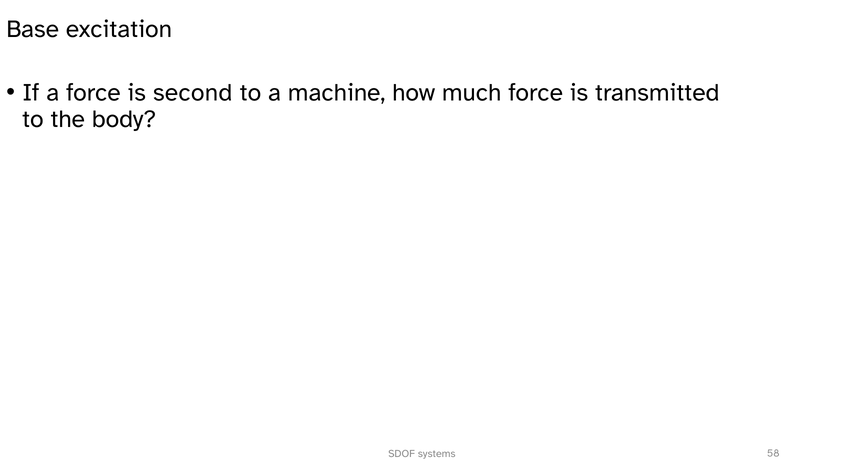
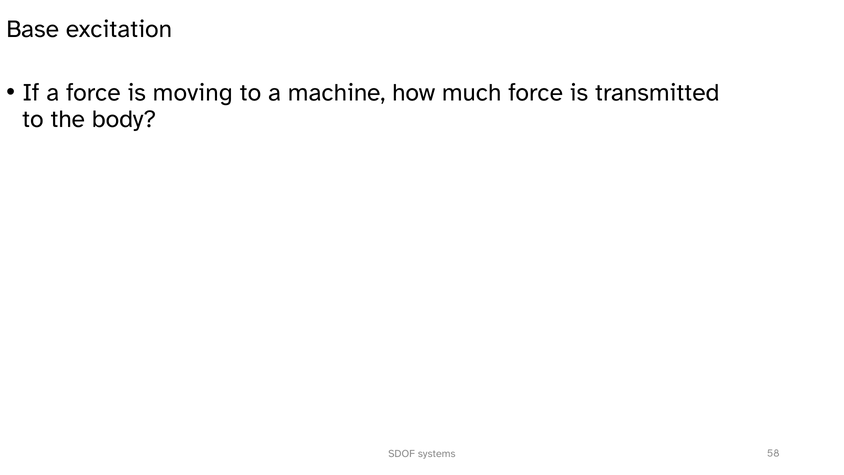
second: second -> moving
